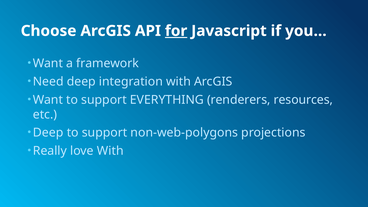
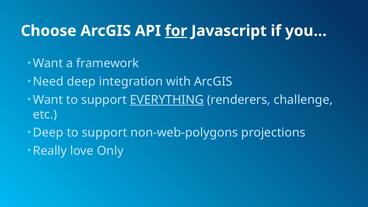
EVERYTHING underline: none -> present
resources: resources -> challenge
love With: With -> Only
